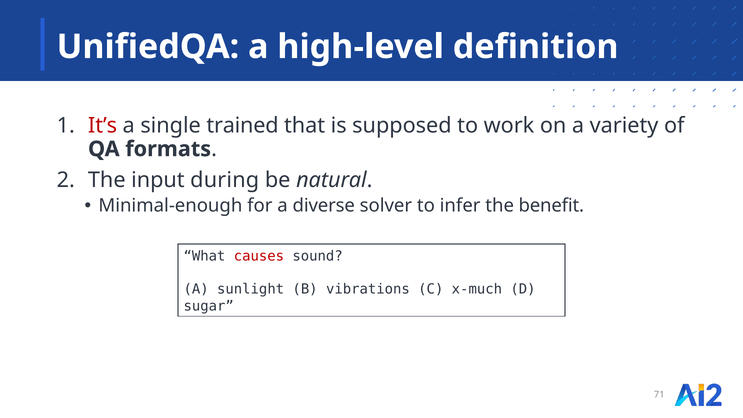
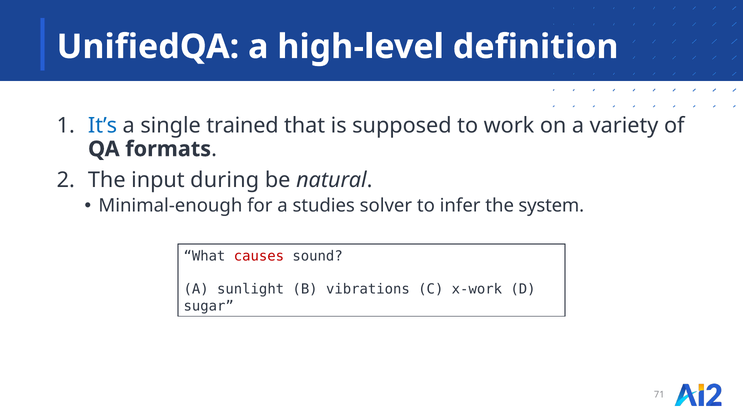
It’s colour: red -> blue
diverse: diverse -> studies
benefit: benefit -> system
x-much: x-much -> x-work
